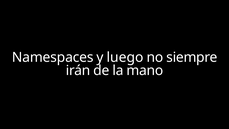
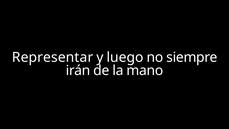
Namespaces: Namespaces -> Representar
